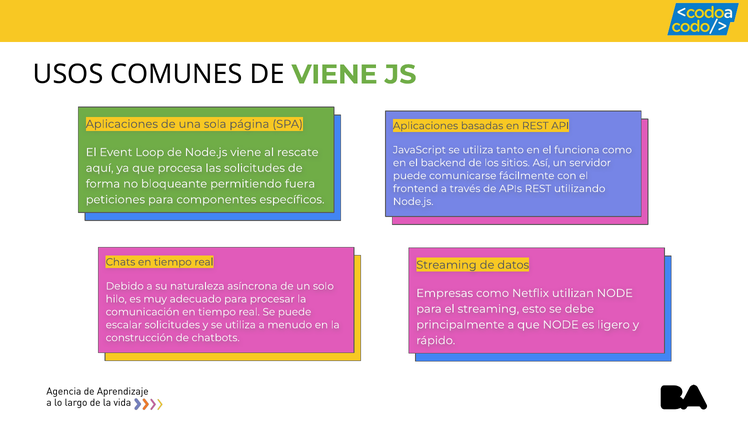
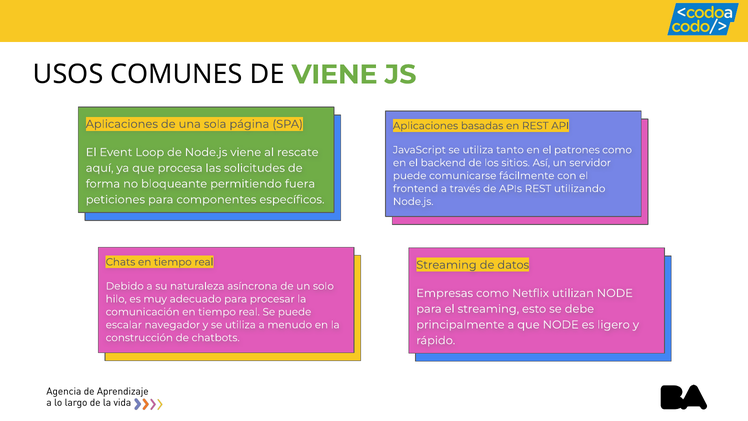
funciona: funciona -> patrones
escalar solicitudes: solicitudes -> navegador
